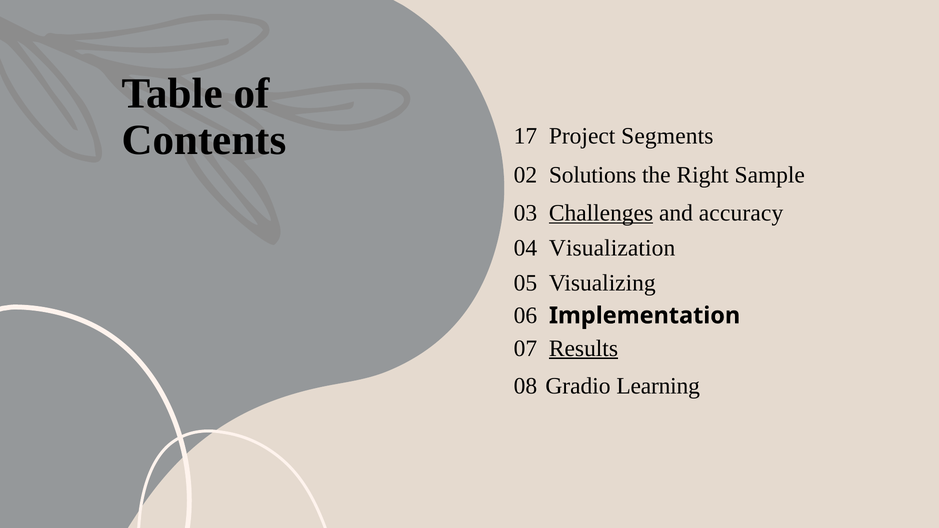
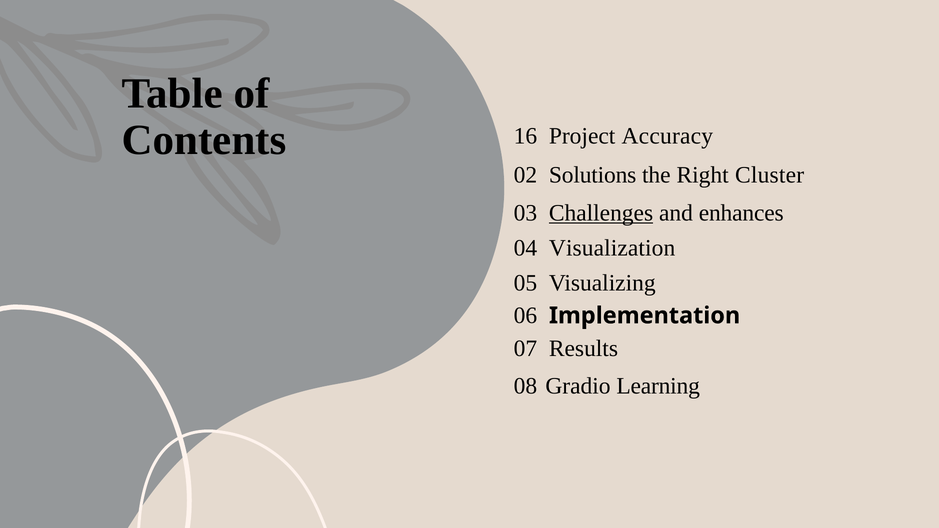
17: 17 -> 16
Segments: Segments -> Accuracy
Sample: Sample -> Cluster
accuracy: accuracy -> enhances
Results underline: present -> none
